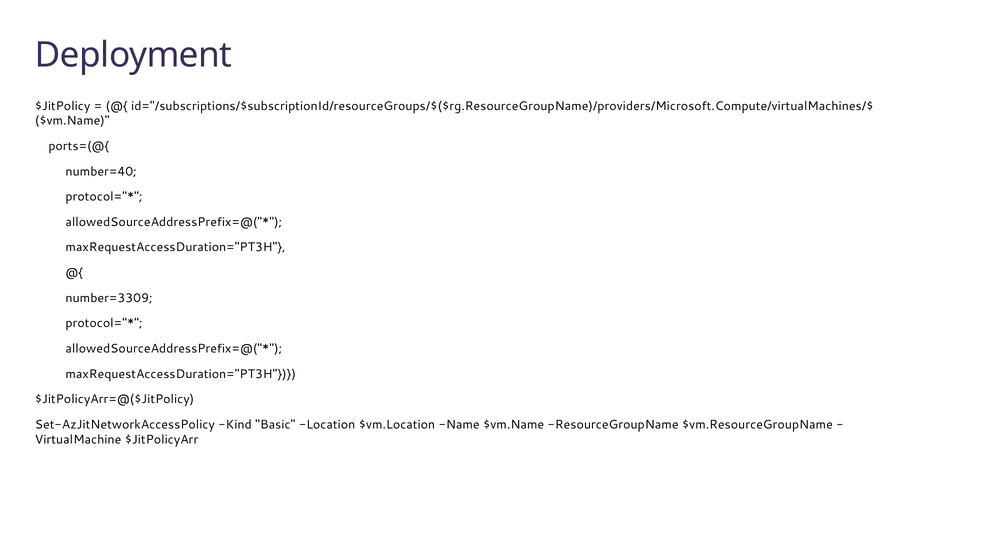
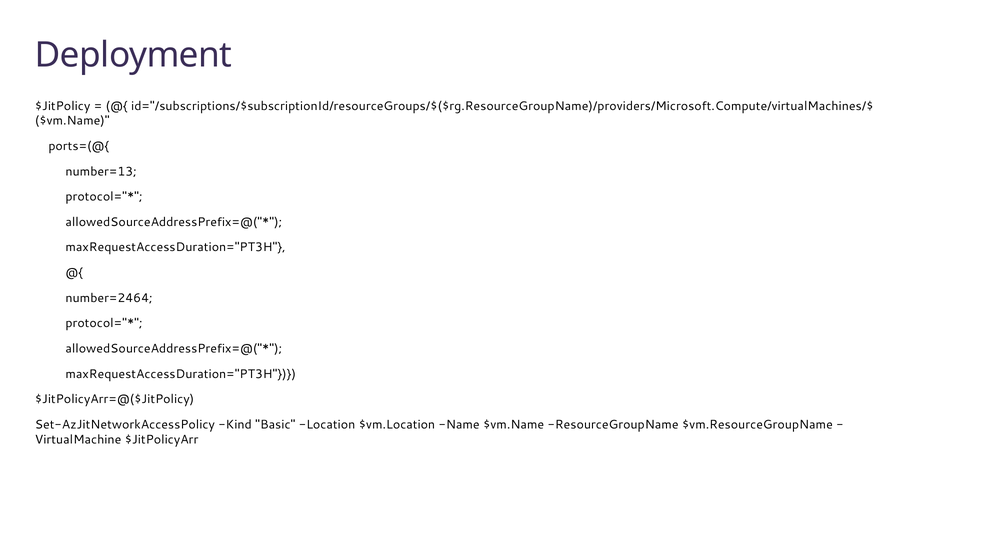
number=40: number=40 -> number=13
number=3309: number=3309 -> number=2464
